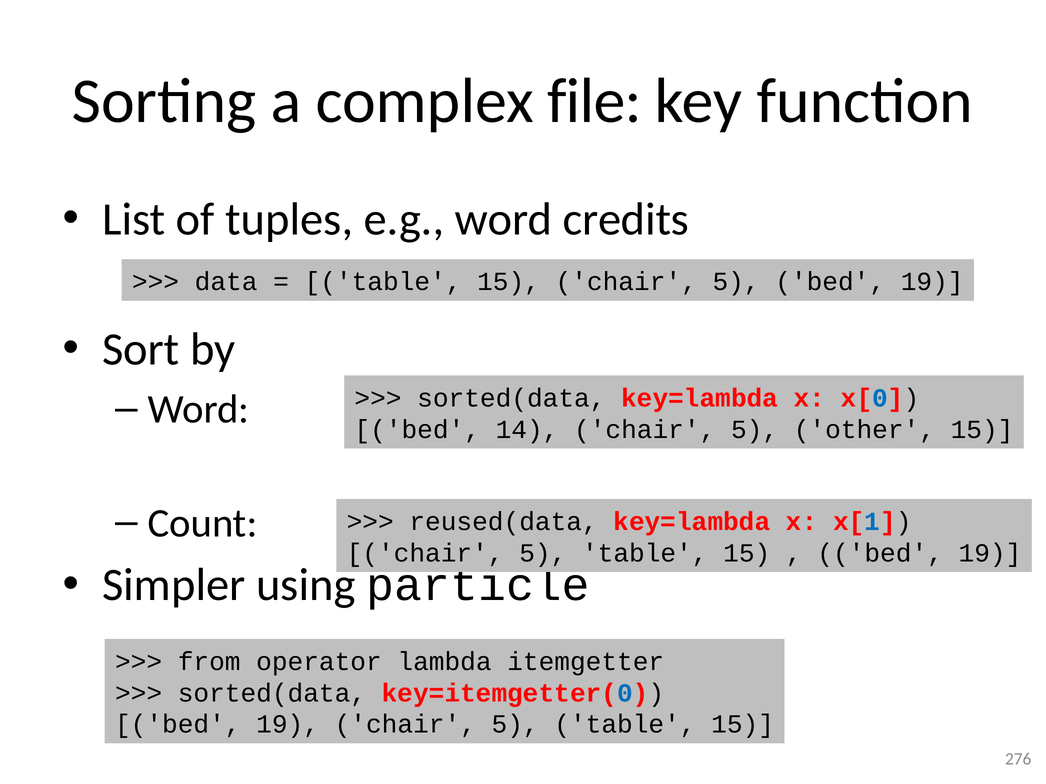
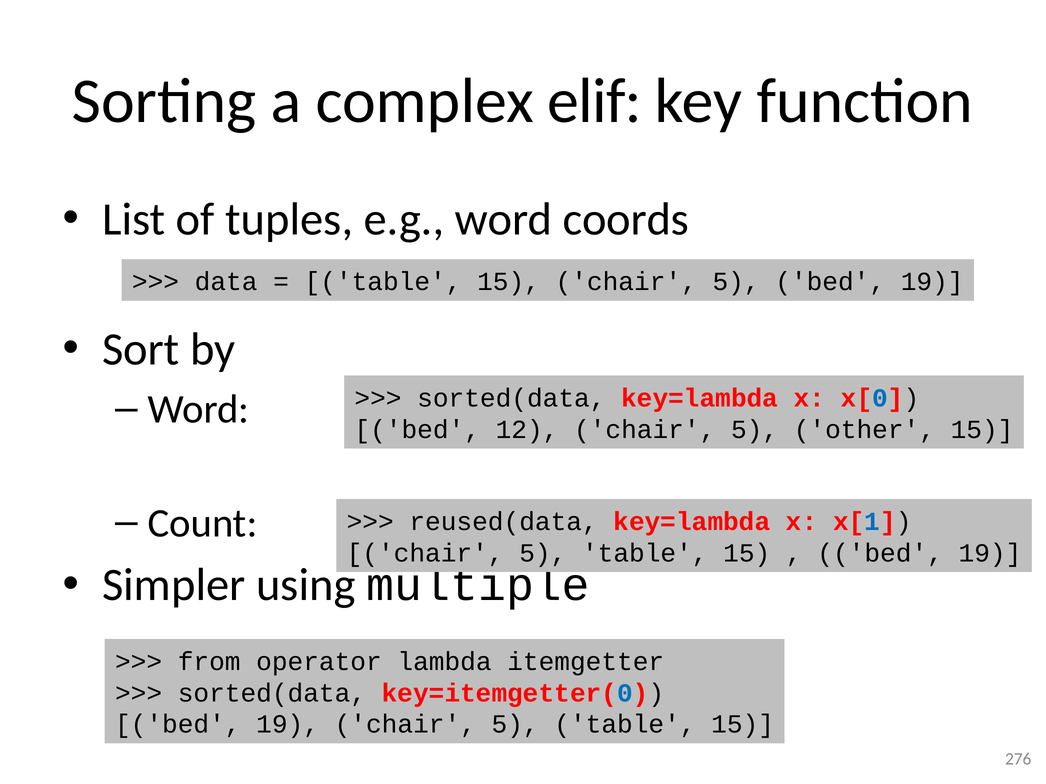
file: file -> elif
credits: credits -> coords
14: 14 -> 12
particle: particle -> multiple
